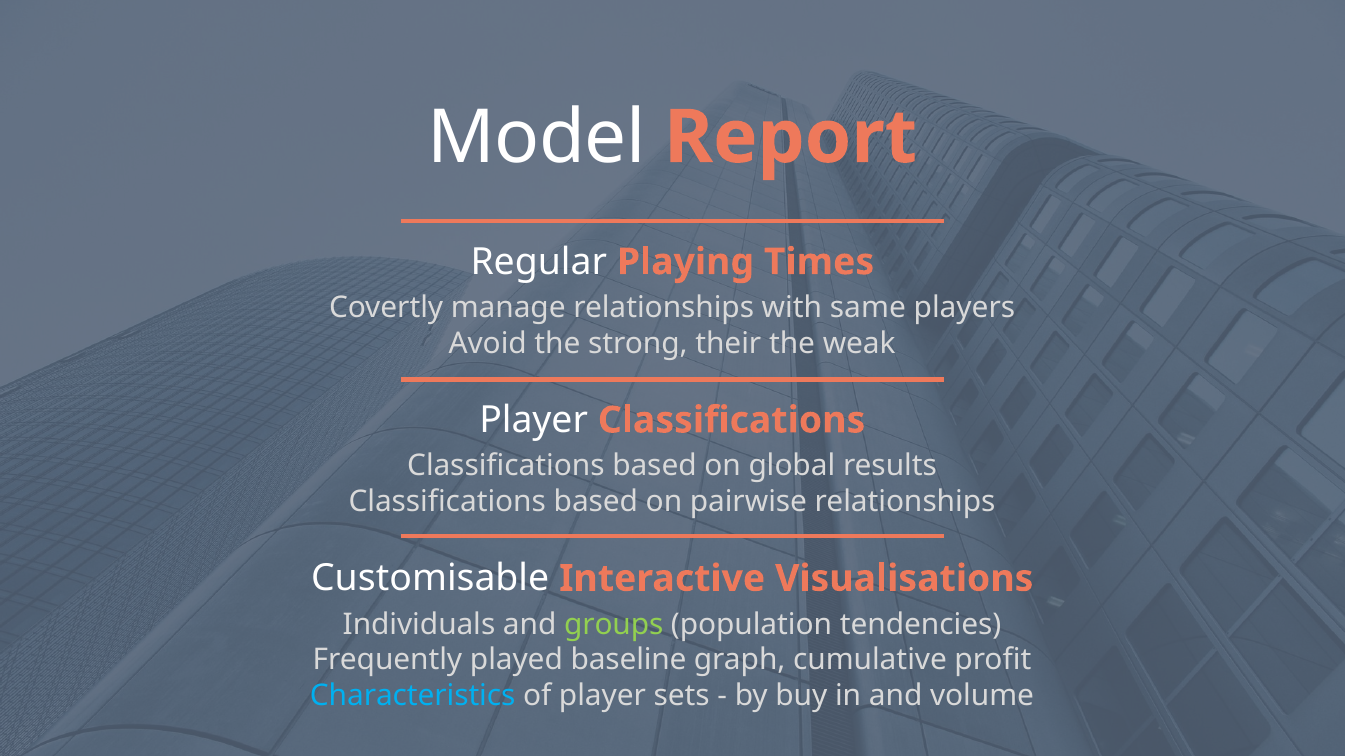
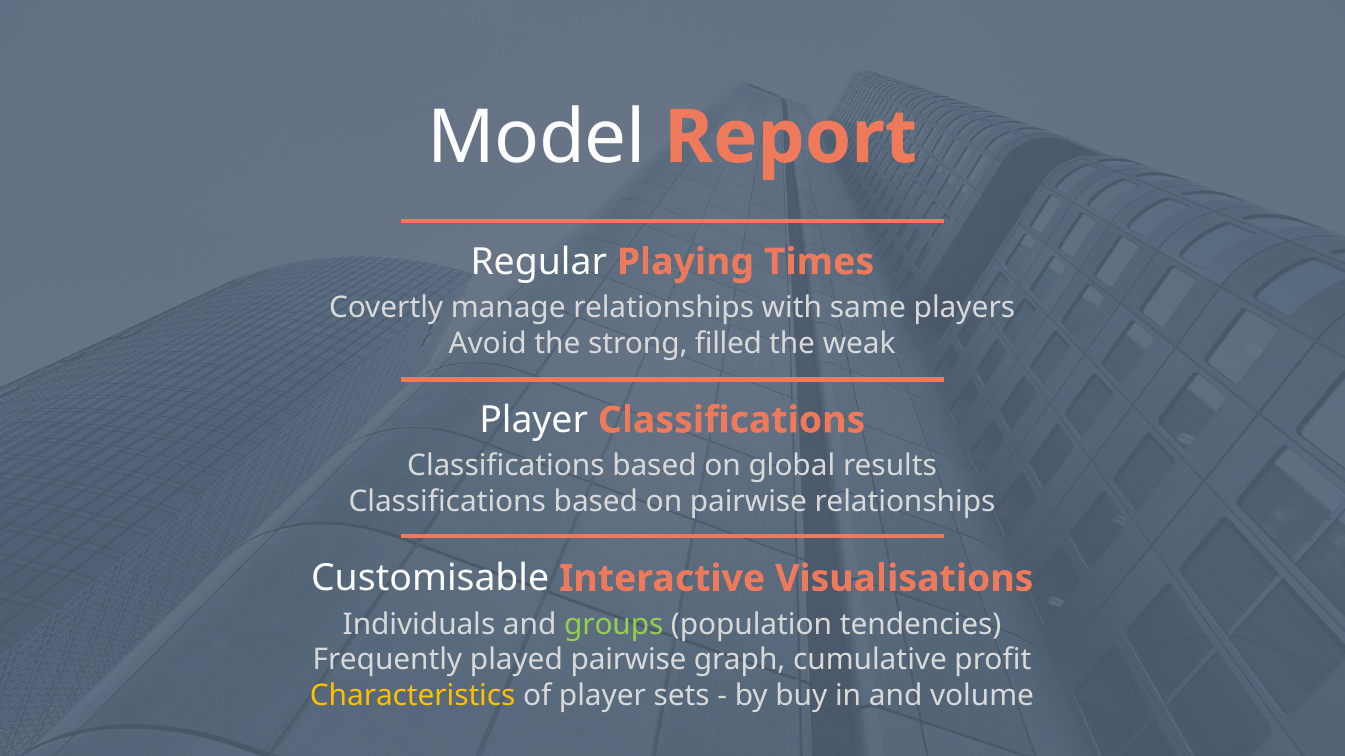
their: their -> filled
played baseline: baseline -> pairwise
Characteristics colour: light blue -> yellow
